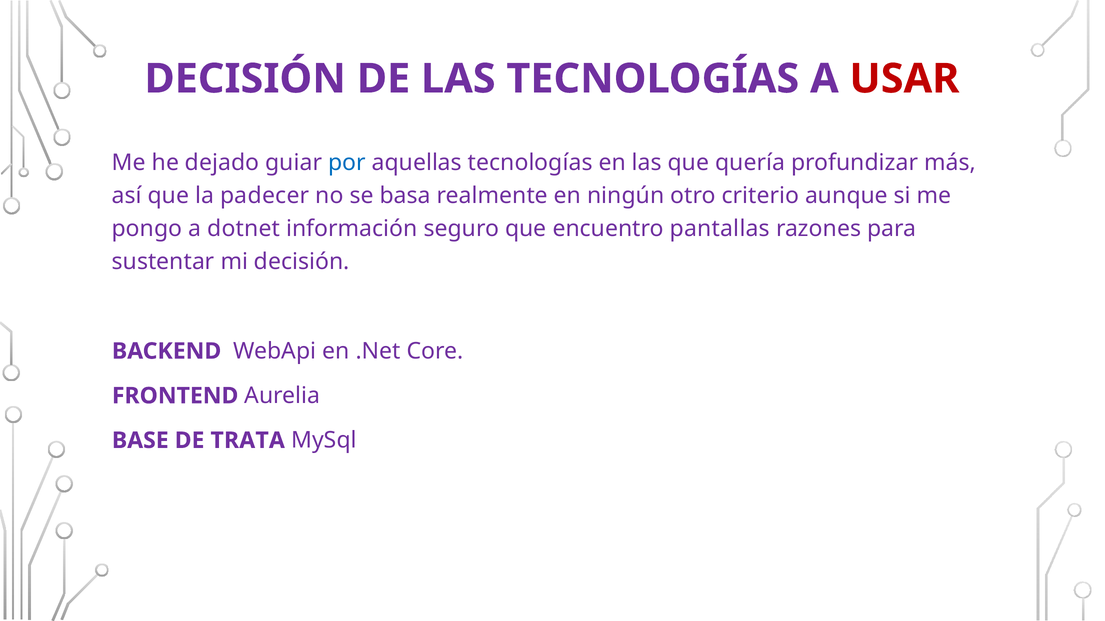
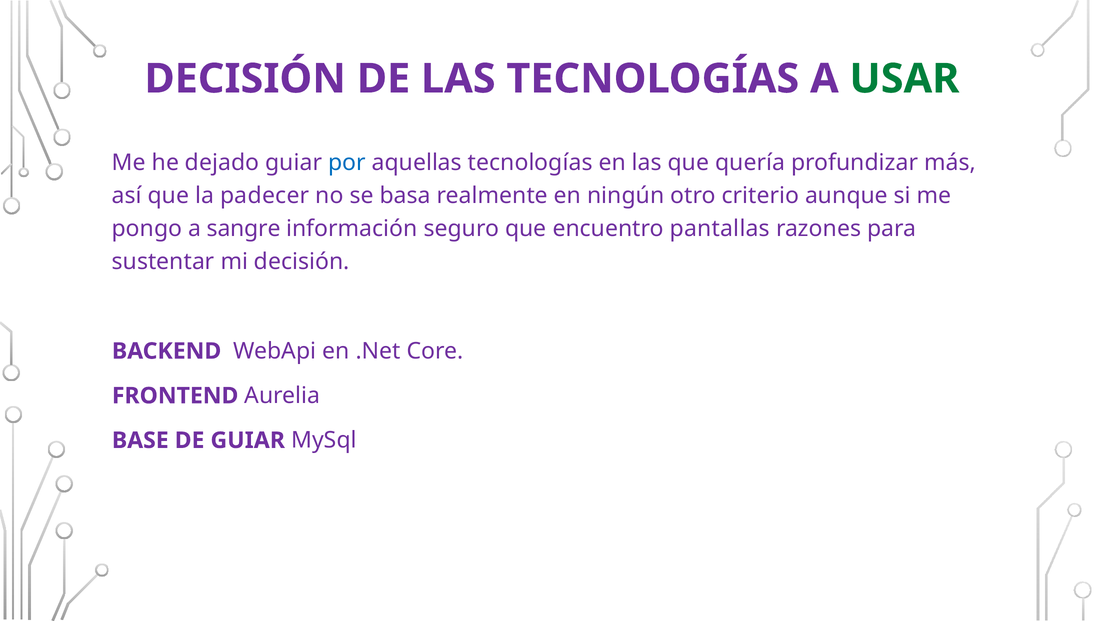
USAR colour: red -> green
dotnet: dotnet -> sangre
DE TRATA: TRATA -> GUIAR
